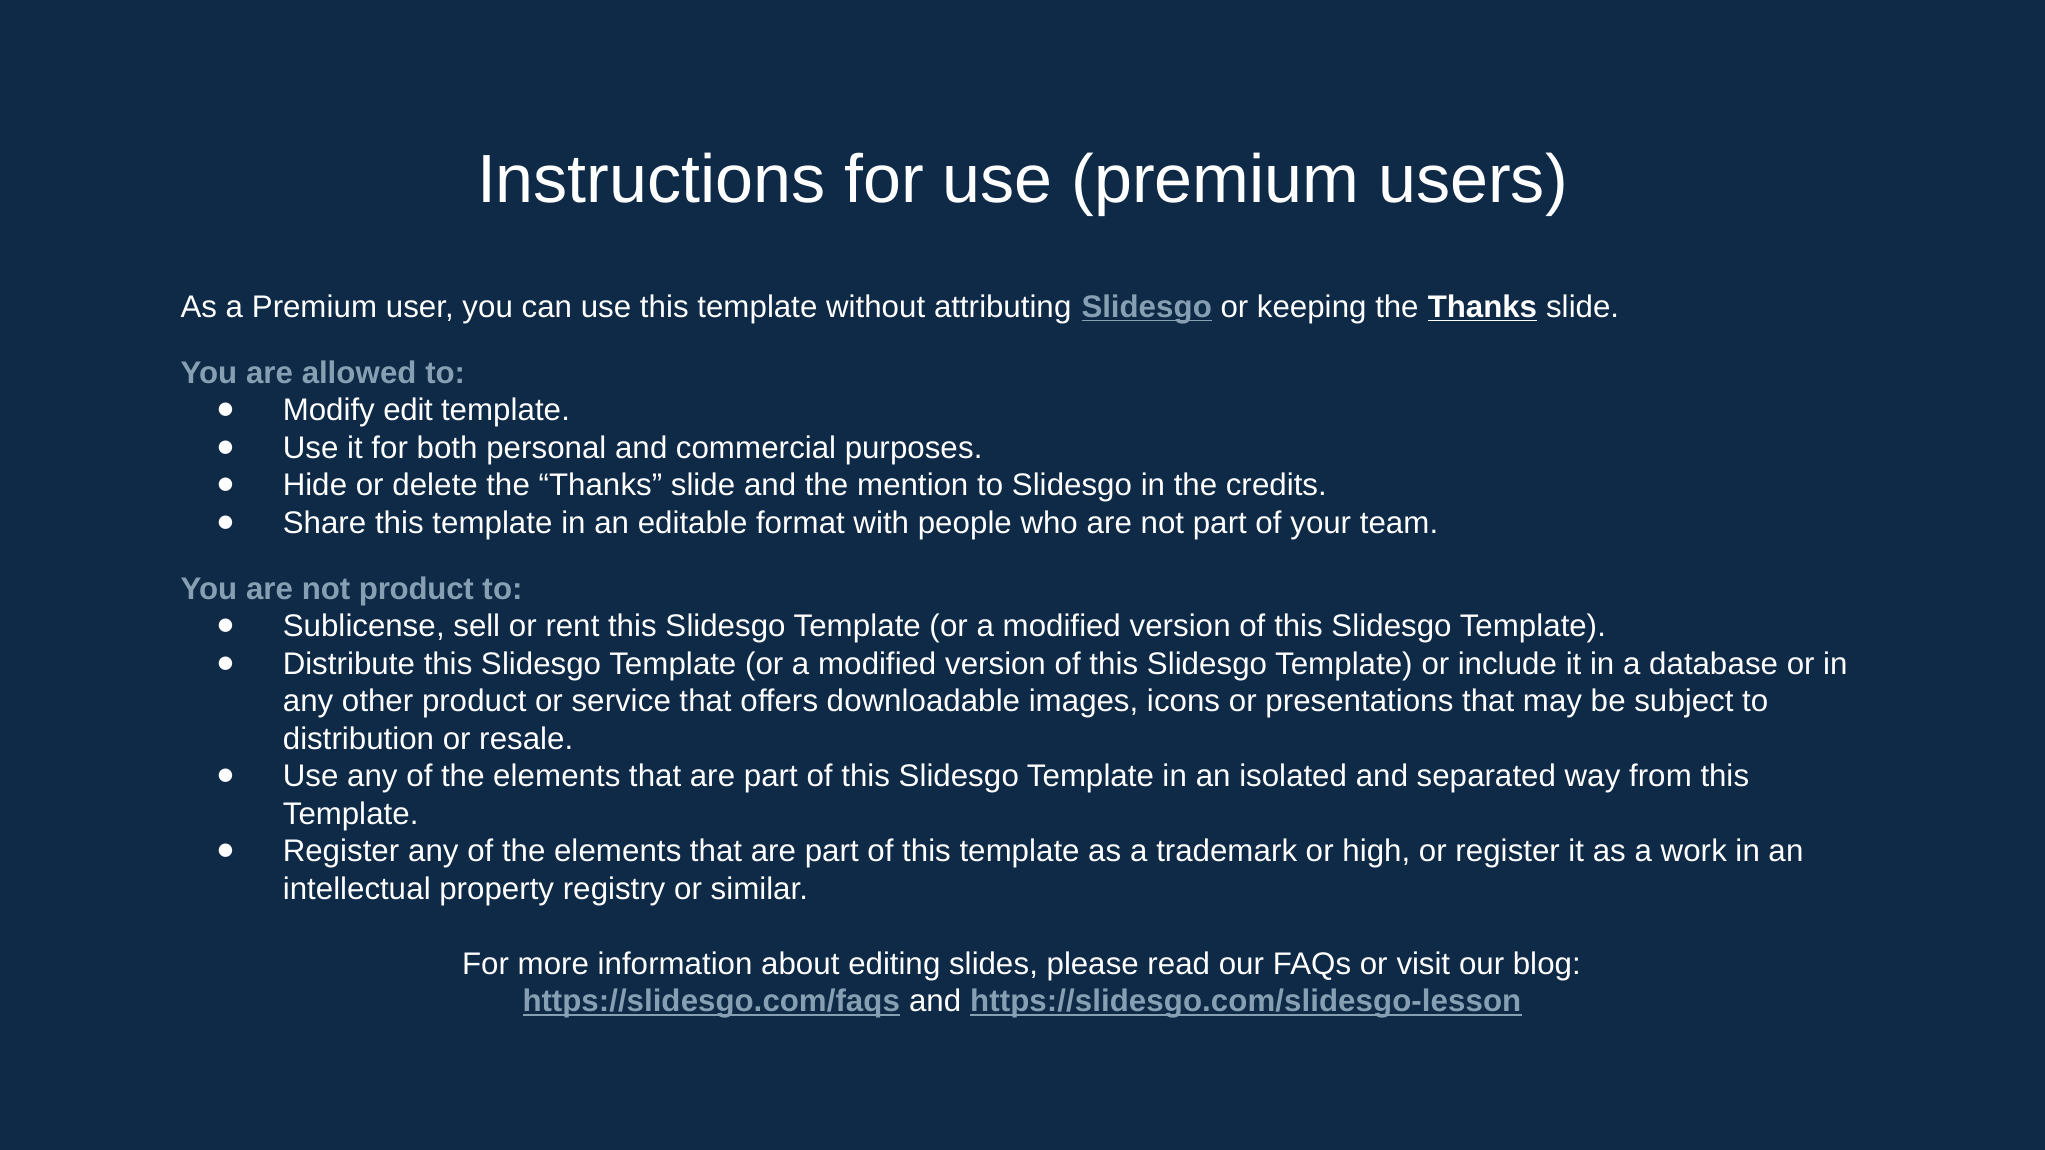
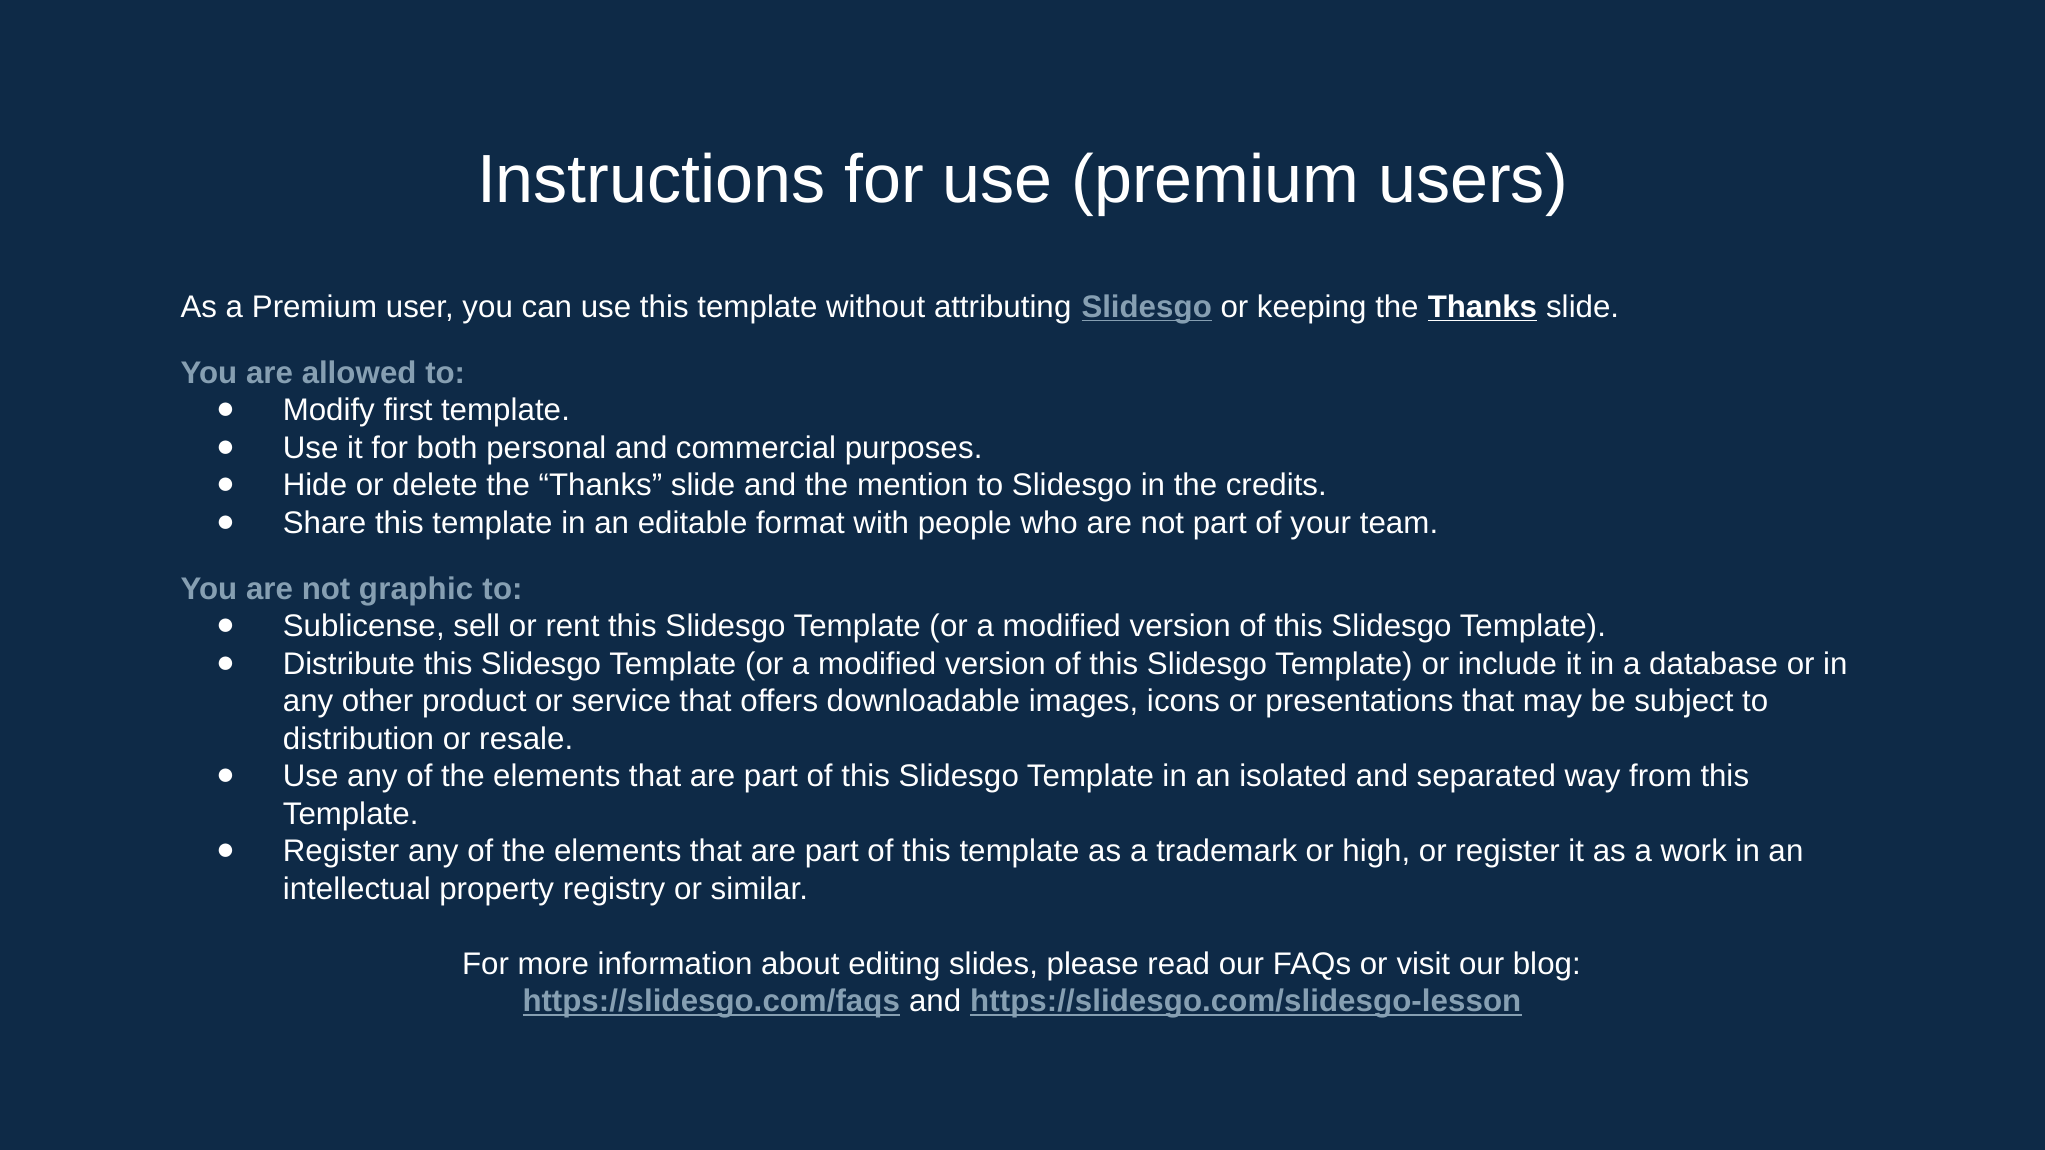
edit: edit -> first
not product: product -> graphic
